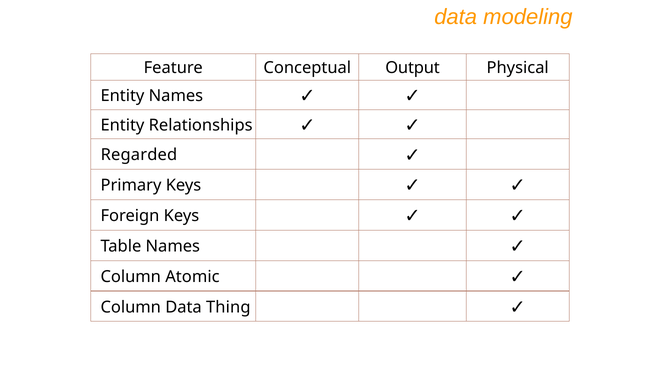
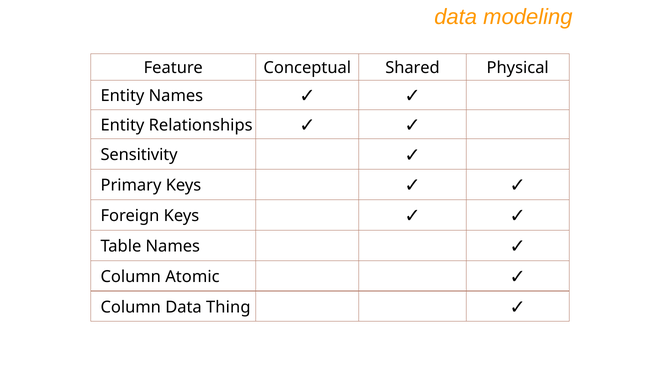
Output: Output -> Shared
Regarded: Regarded -> Sensitivity
